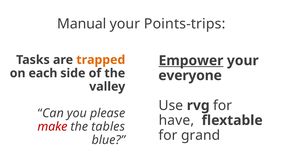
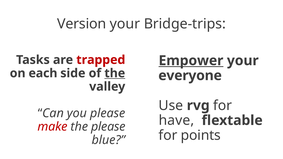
Manual: Manual -> Version
Points-trips: Points-trips -> Bridge-trips
trapped colour: orange -> red
the at (115, 73) underline: none -> present
the tables: tables -> please
grand: grand -> points
